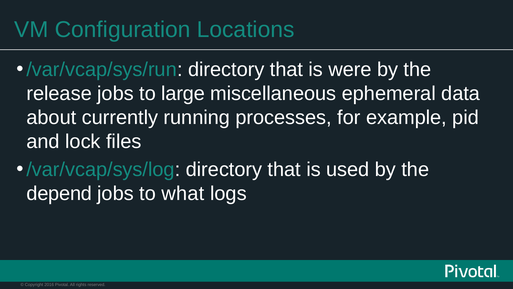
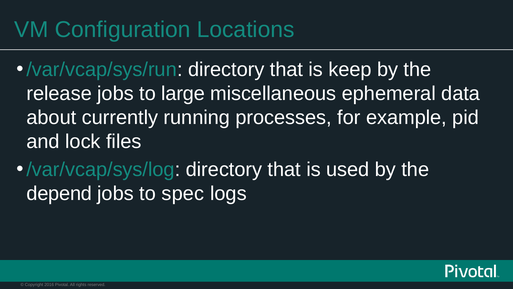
were: were -> keep
what: what -> spec
